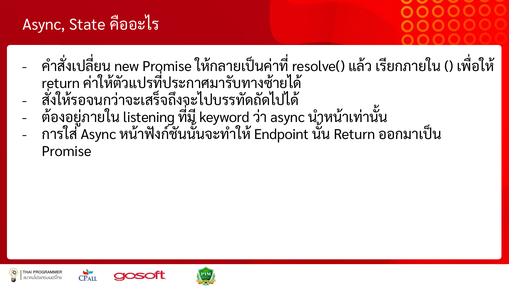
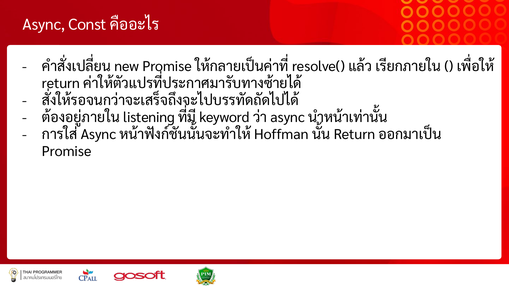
State: State -> Const
Endpoint: Endpoint -> Hoffman
